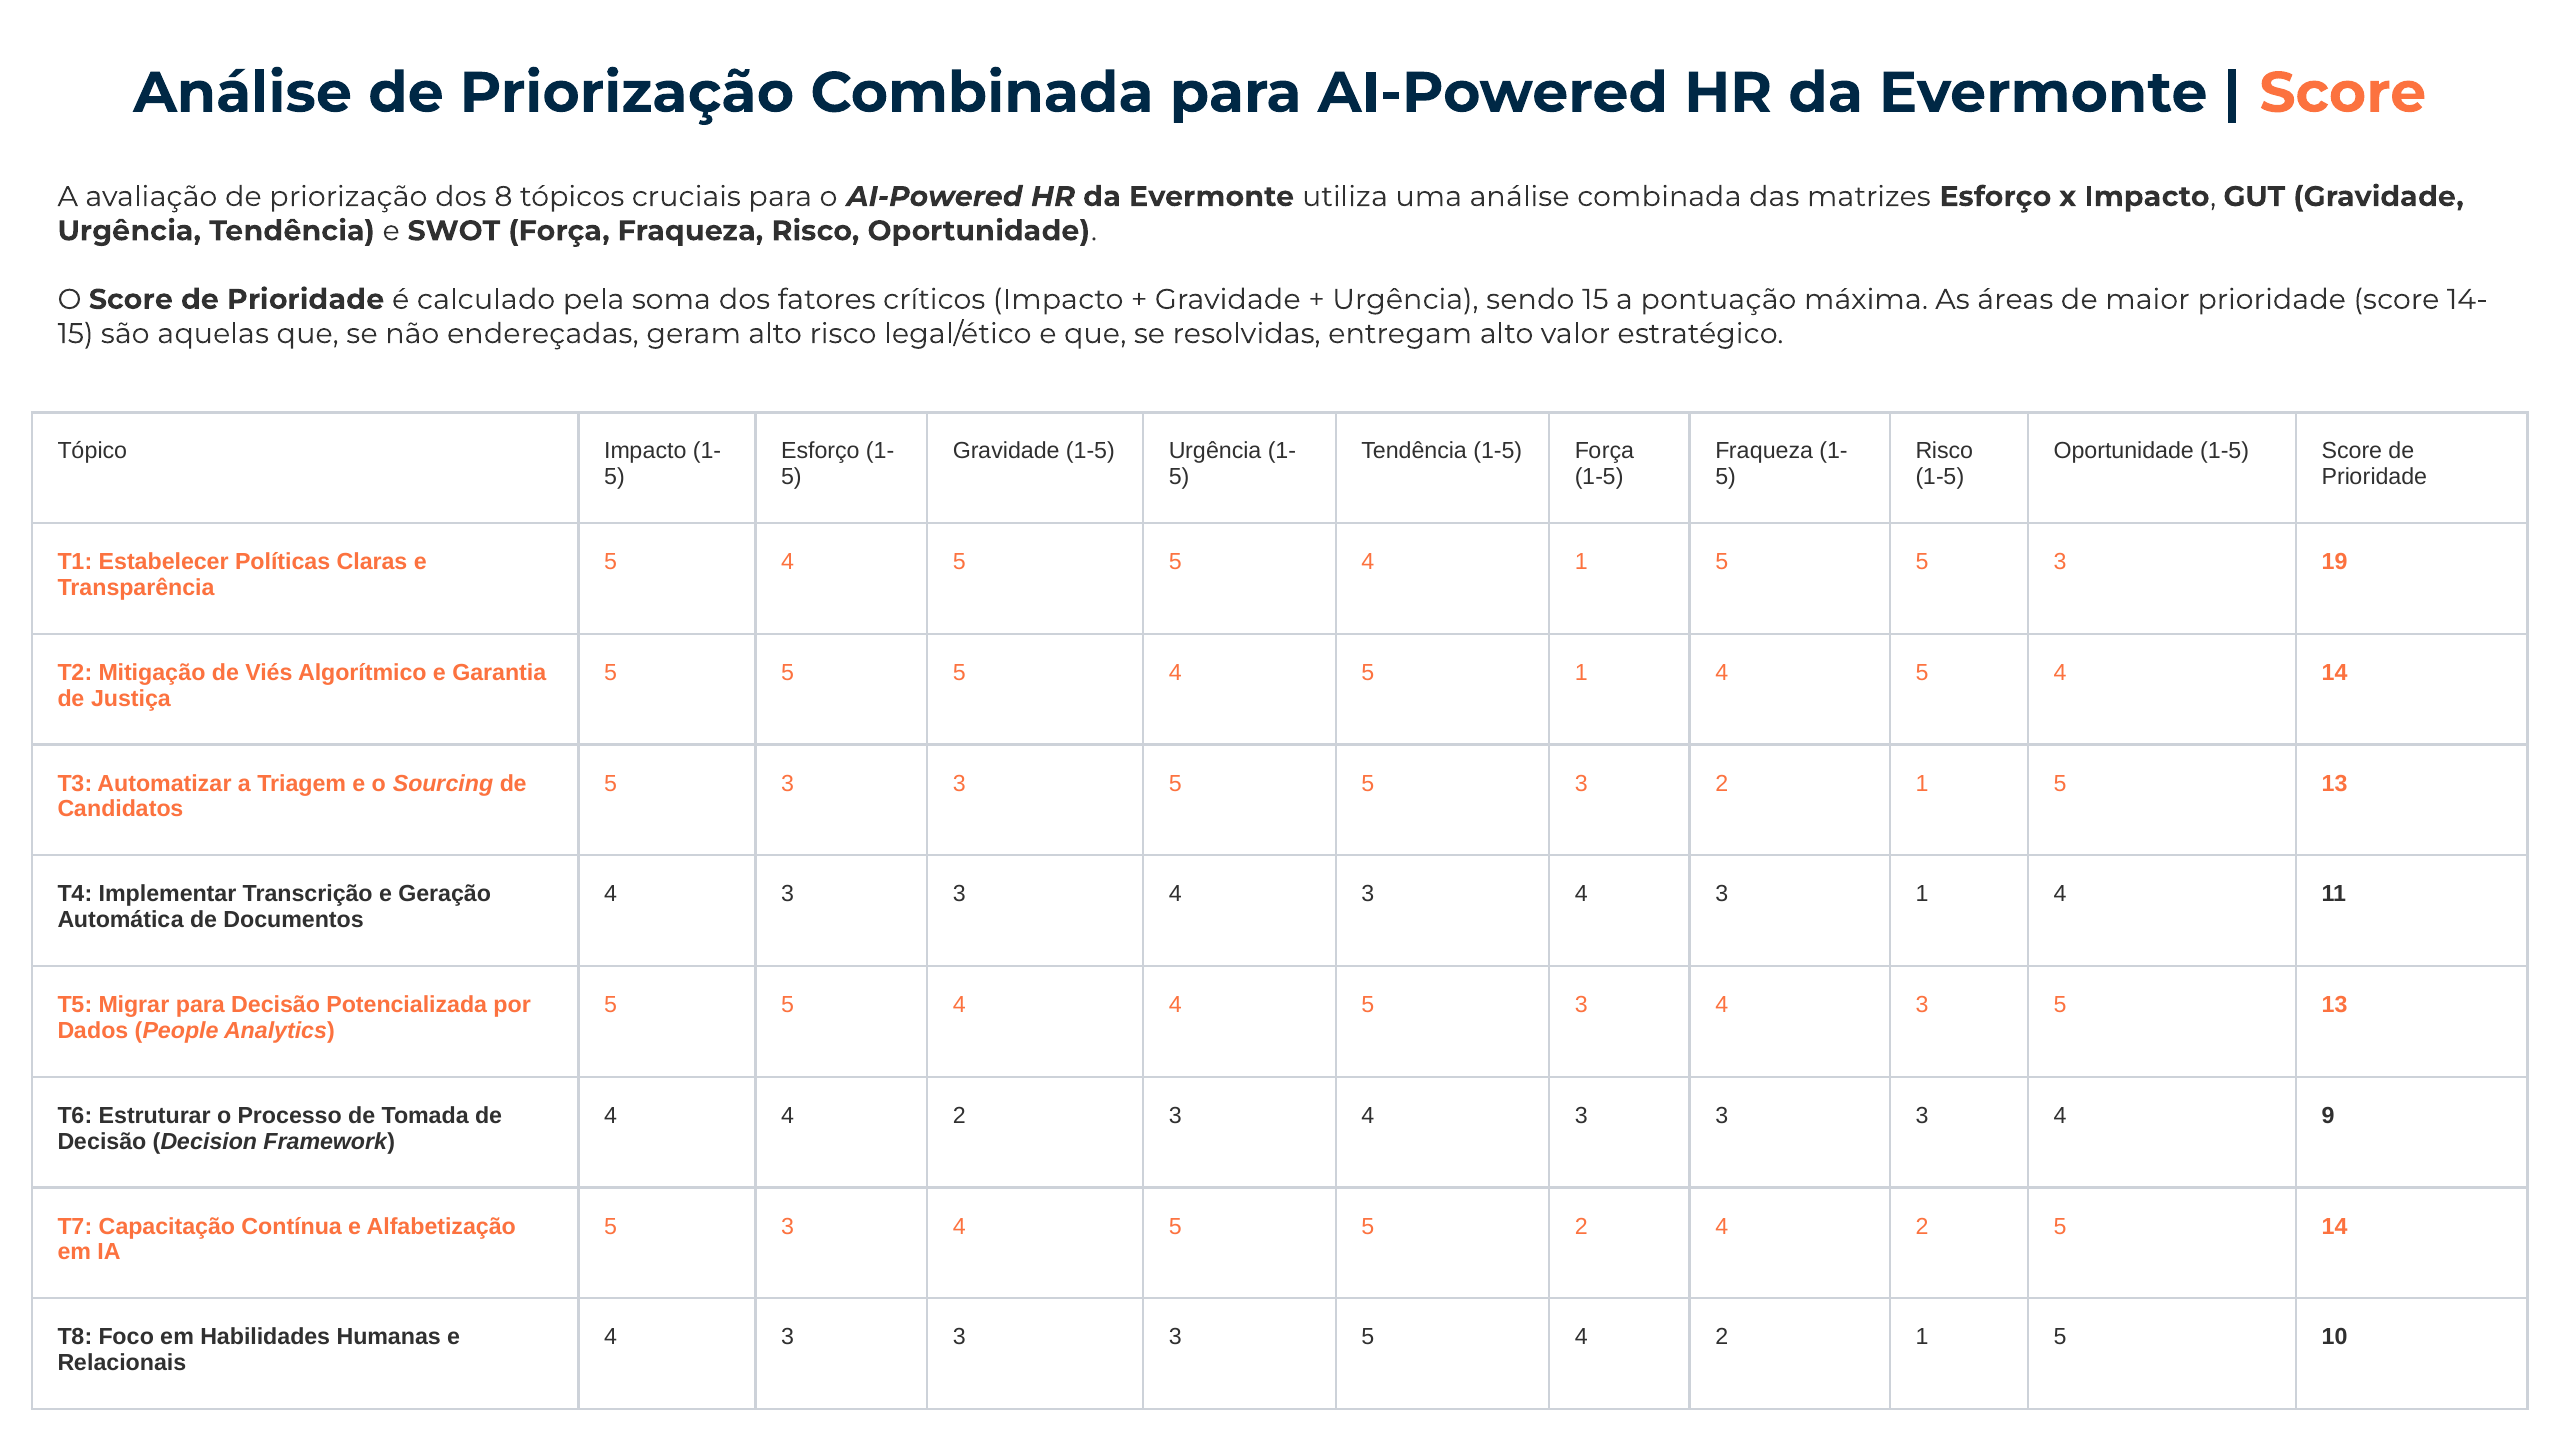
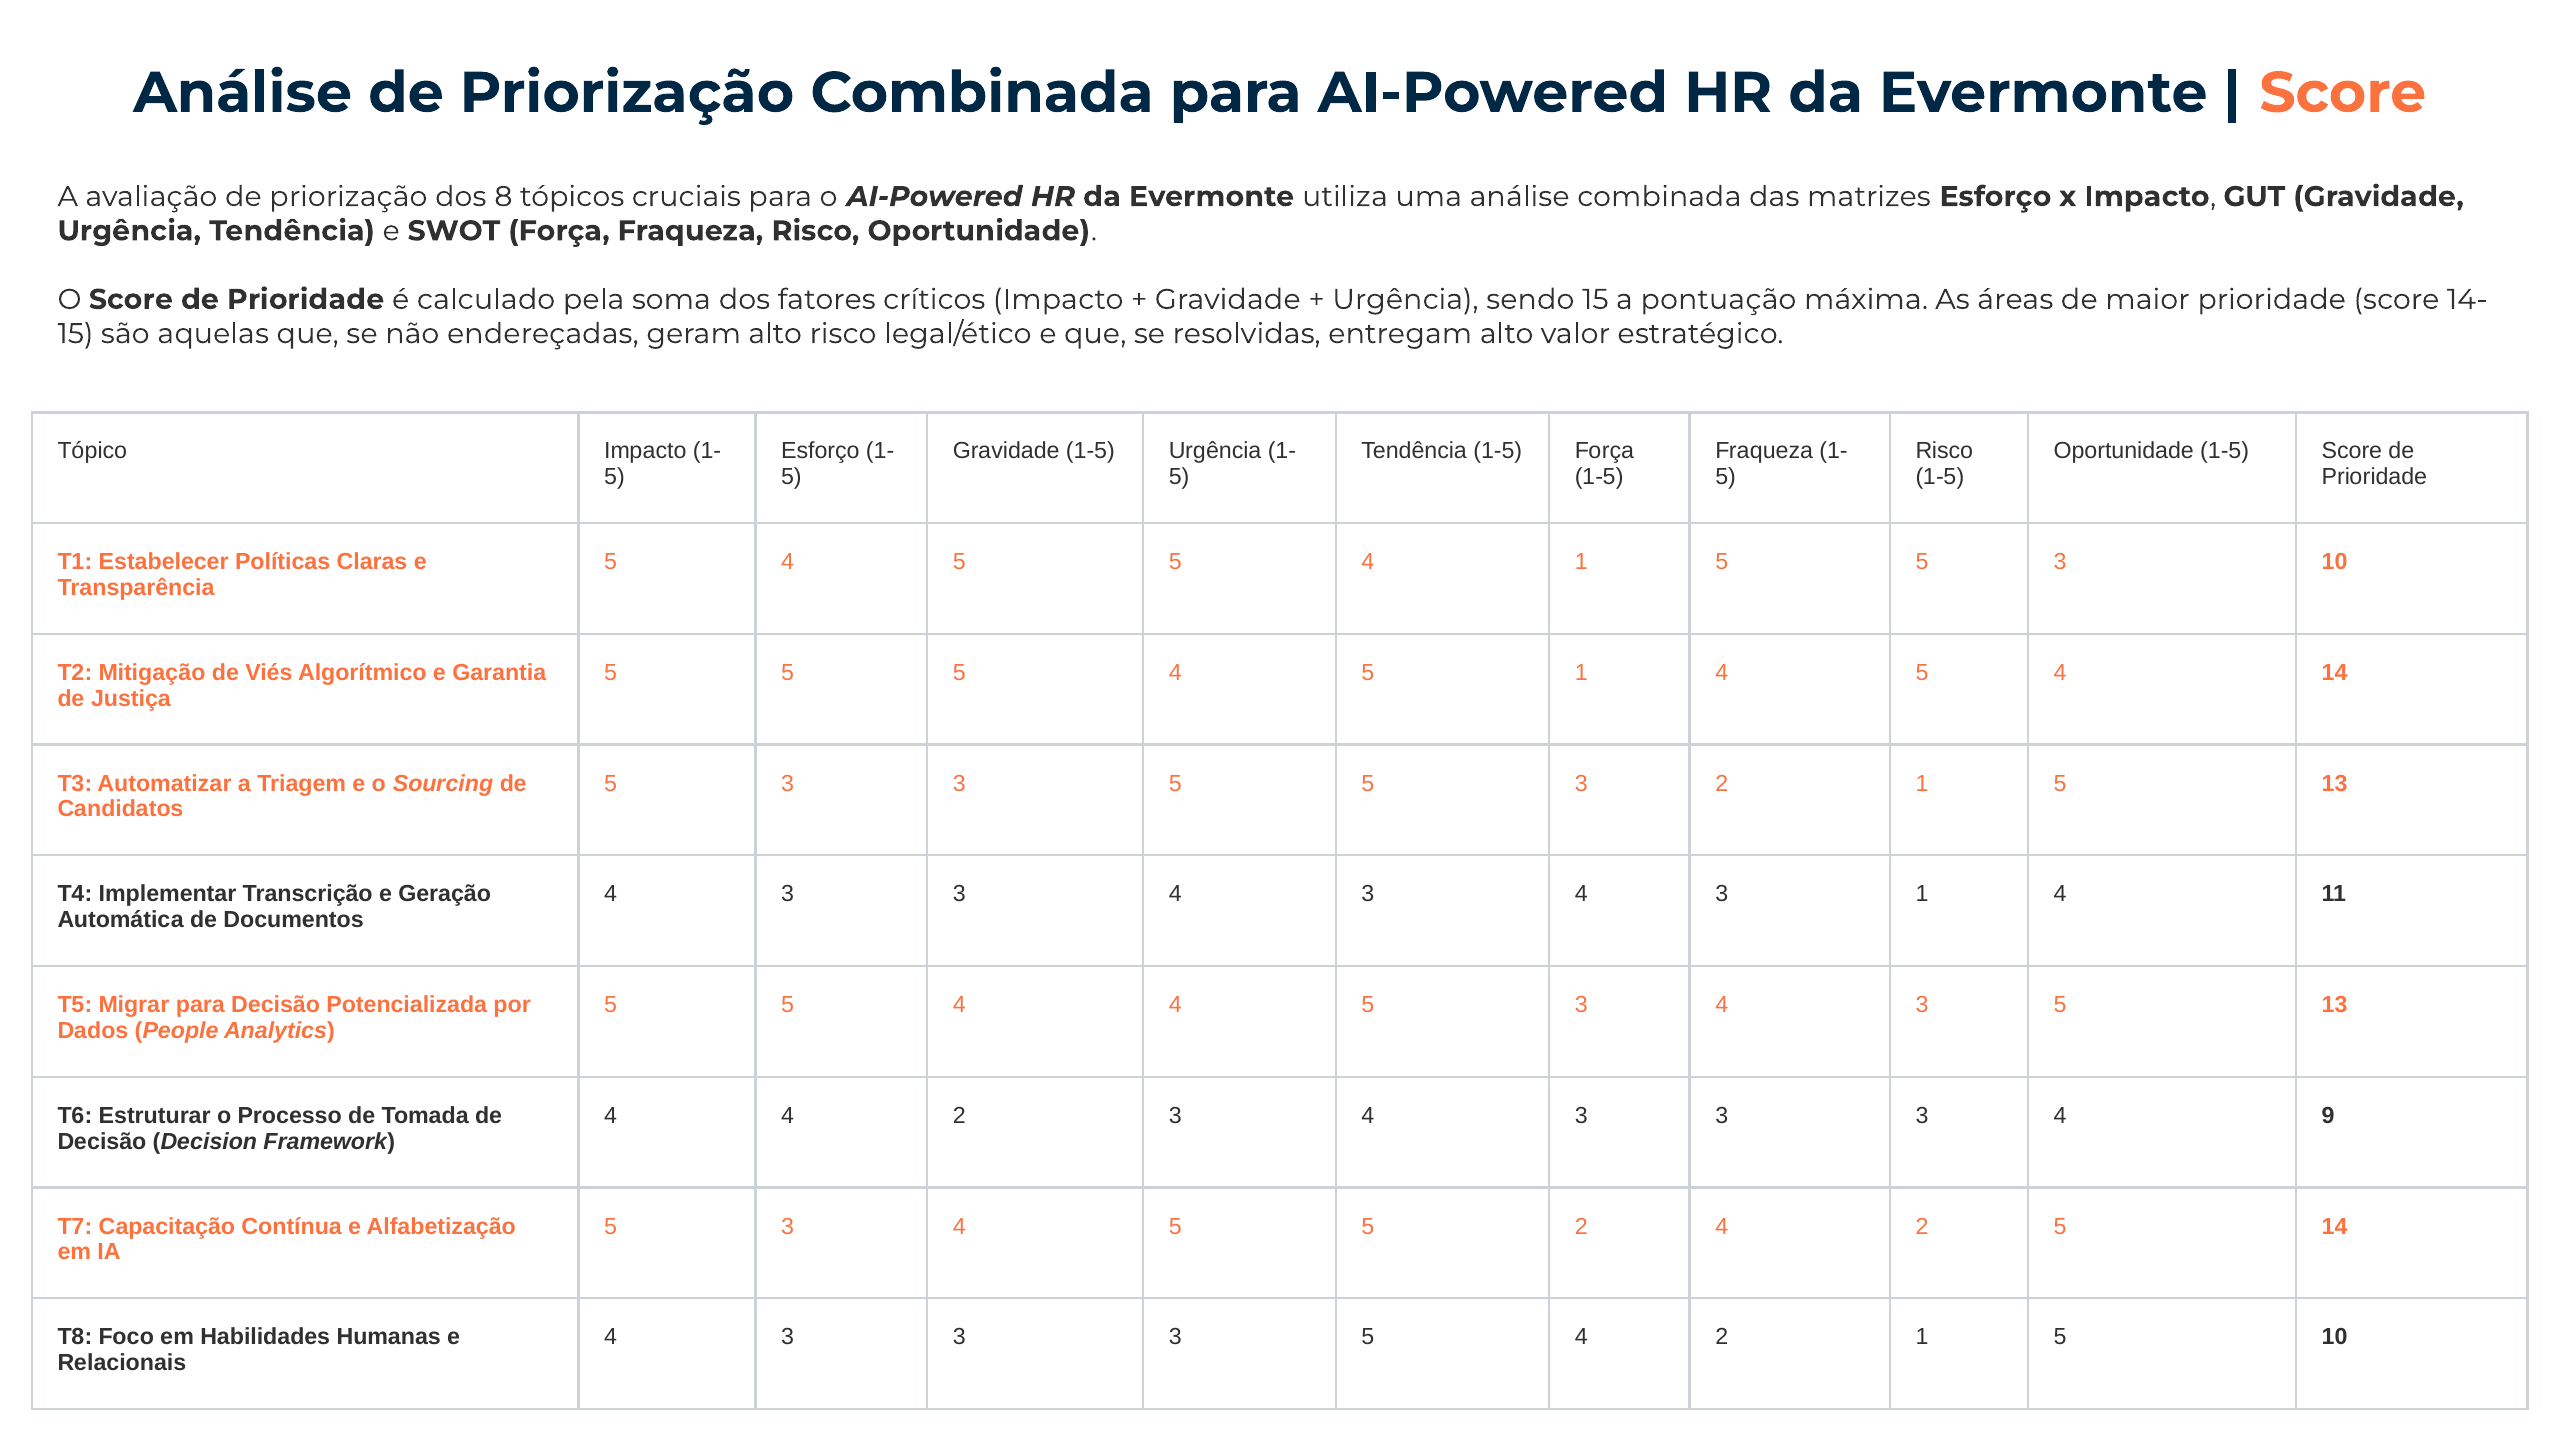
3 19: 19 -> 10
